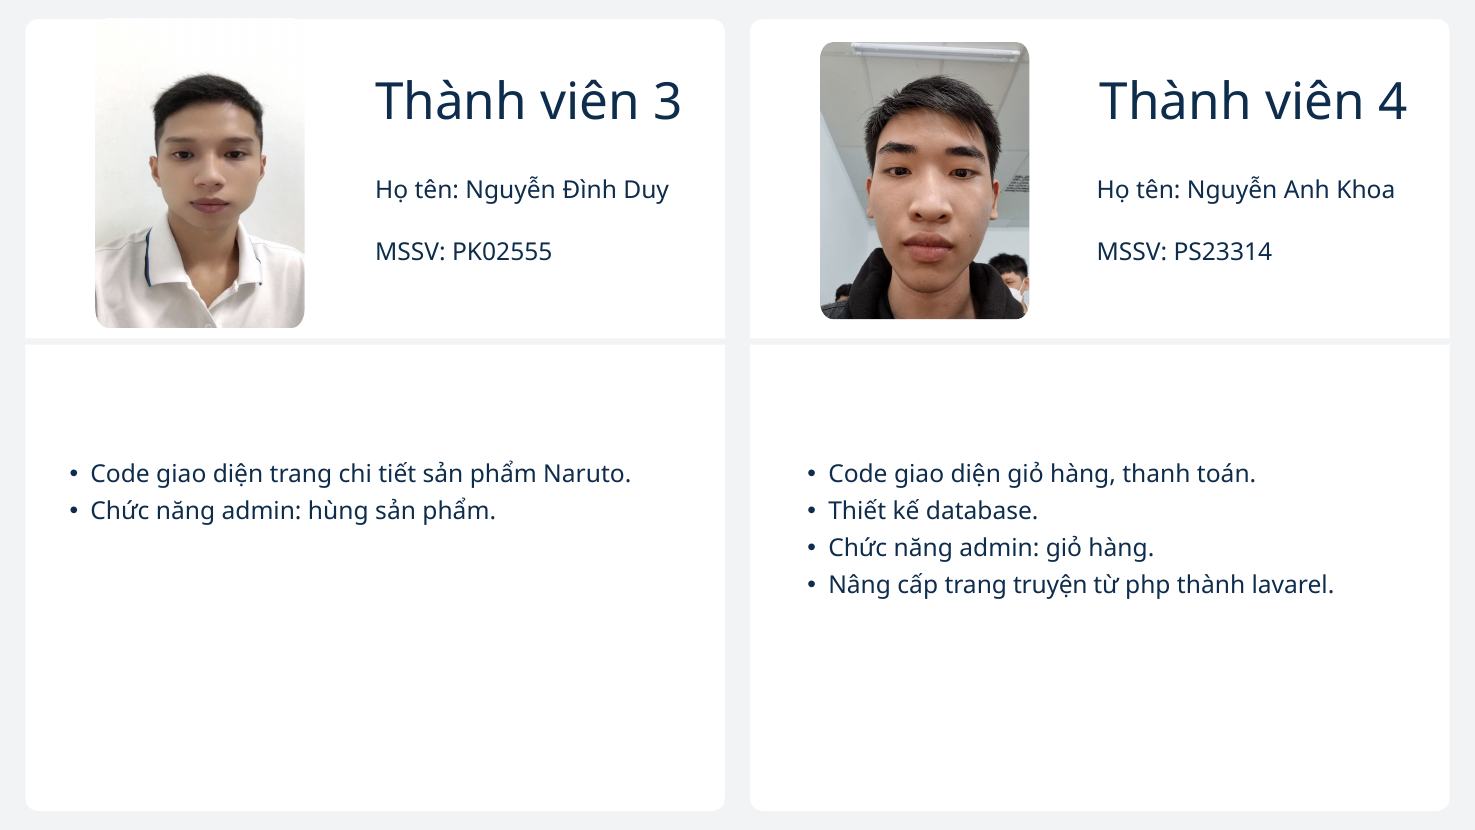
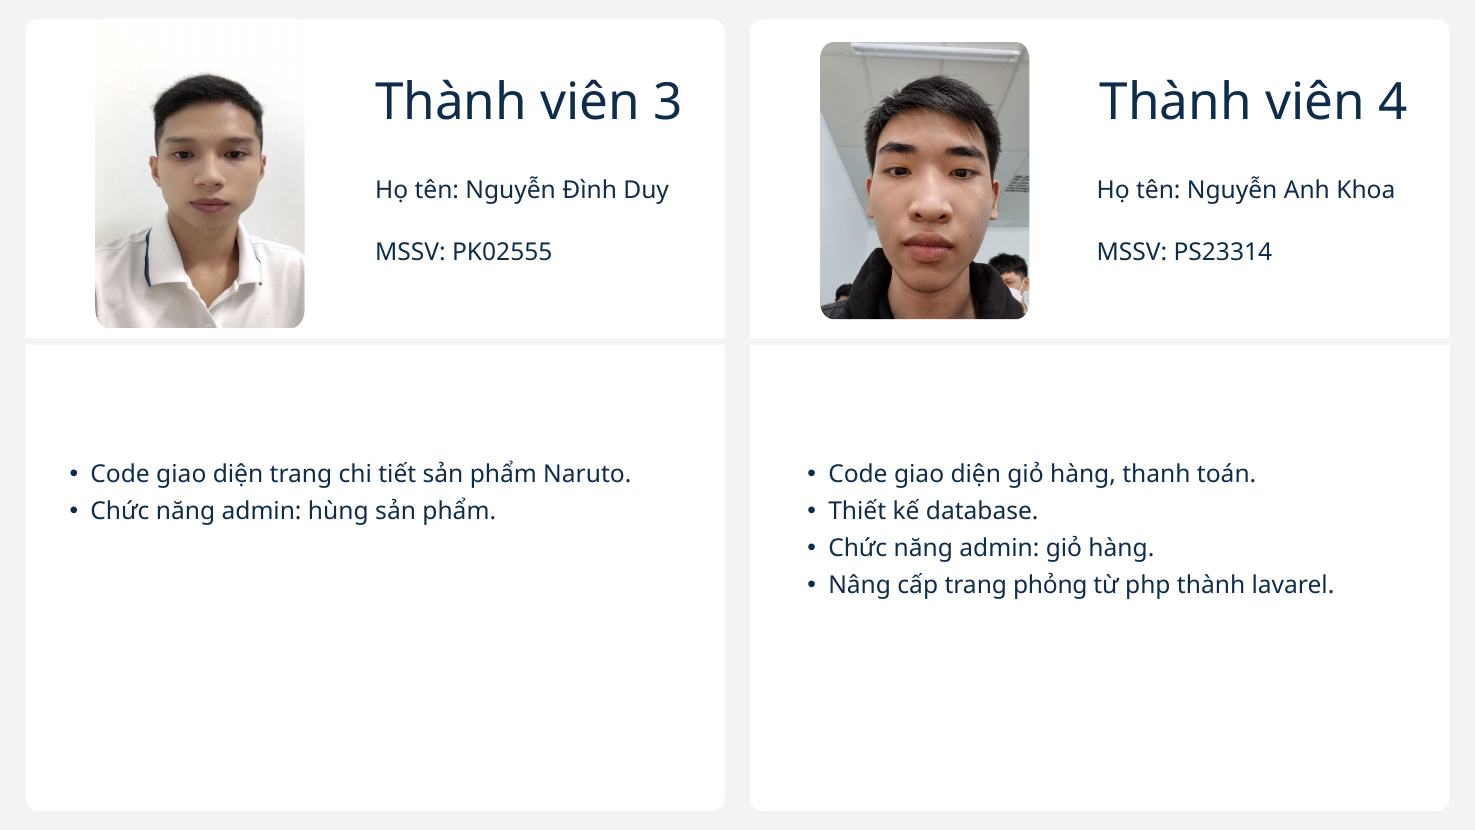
truyện: truyện -> phỏng
